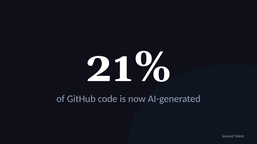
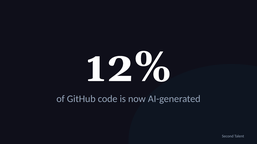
21%: 21% -> 12%
